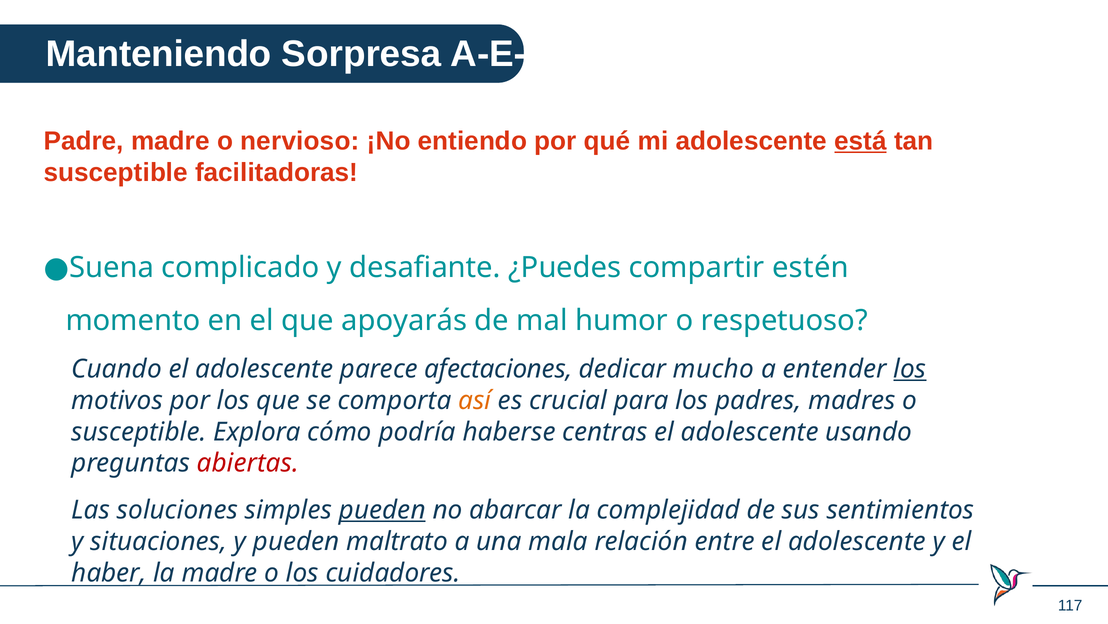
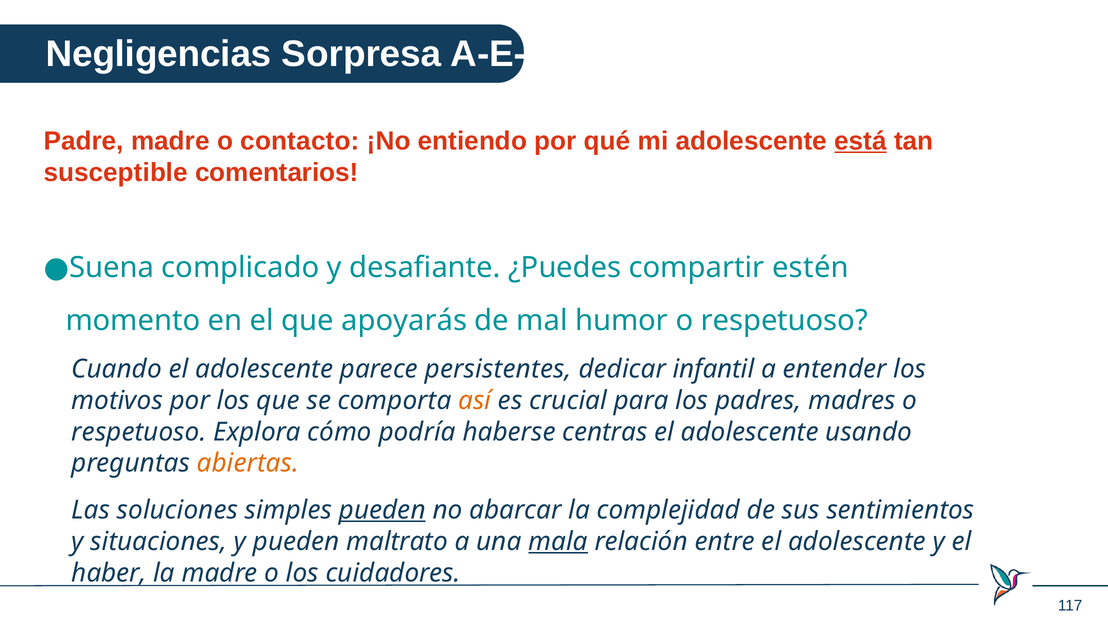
Manteniendo: Manteniendo -> Negligencias
nervioso: nervioso -> contacto
facilitadoras: facilitadoras -> comentarios
afectaciones: afectaciones -> persistentes
mucho: mucho -> infantil
los at (910, 369) underline: present -> none
susceptible at (139, 431): susceptible -> respetuoso
abiertas colour: red -> orange
mala underline: none -> present
